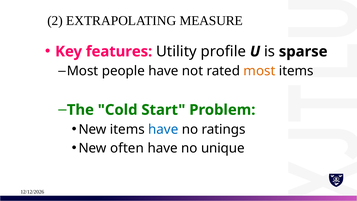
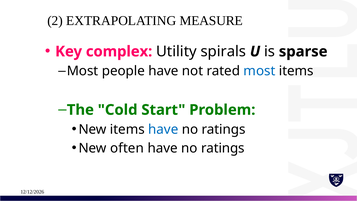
features: features -> complex
profile: profile -> spirals
most at (259, 71) colour: orange -> blue
unique at (223, 148): unique -> ratings
